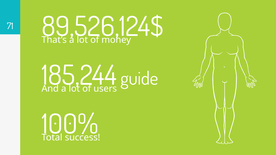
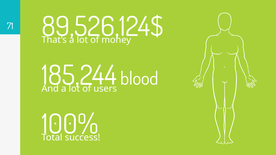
guide: guide -> blood
